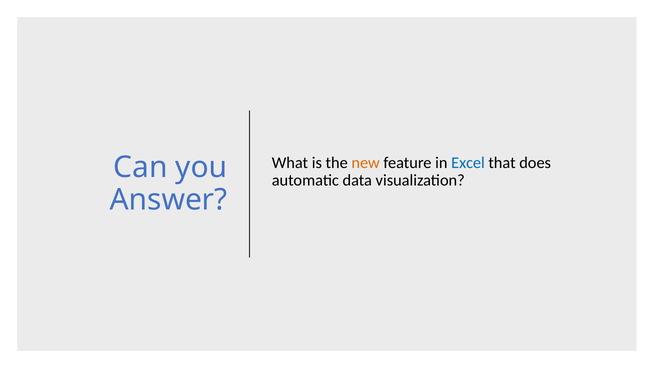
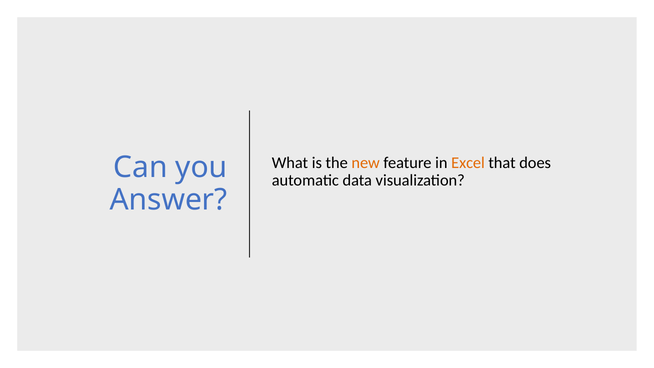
Excel colour: blue -> orange
